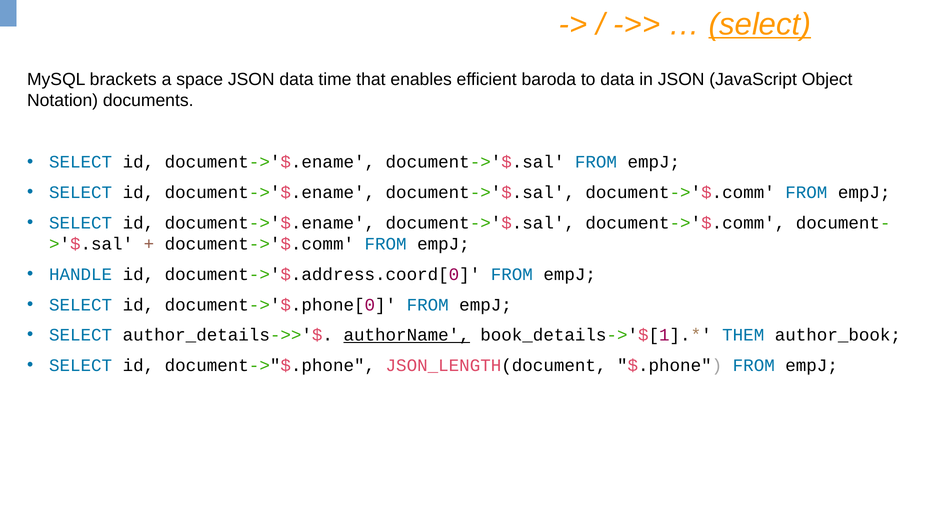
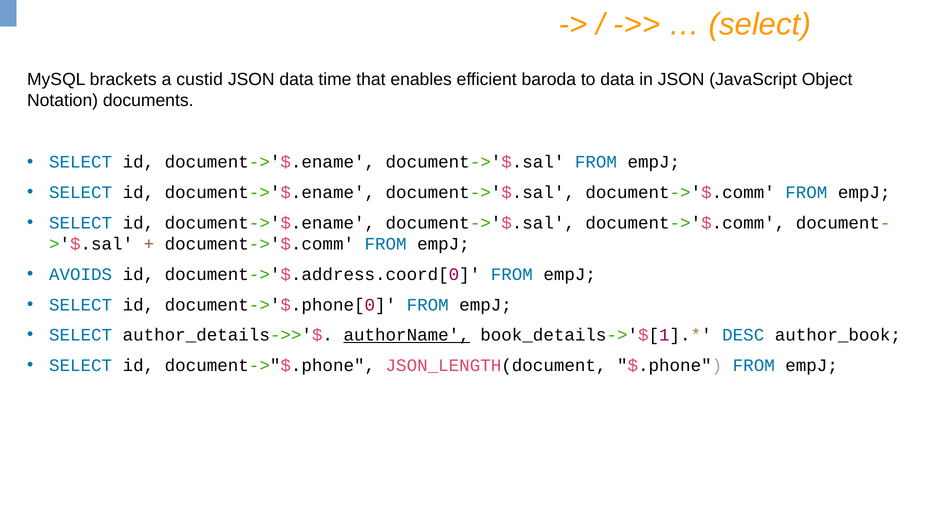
select at (760, 24) underline: present -> none
space: space -> custid
HANDLE: HANDLE -> AVOIDS
THEM: THEM -> DESC
